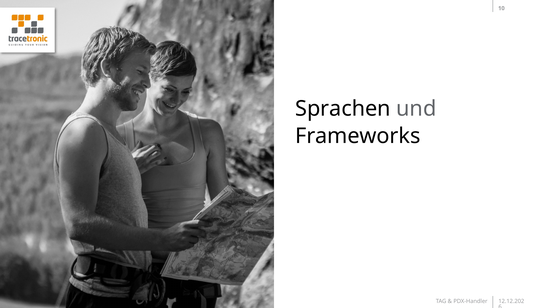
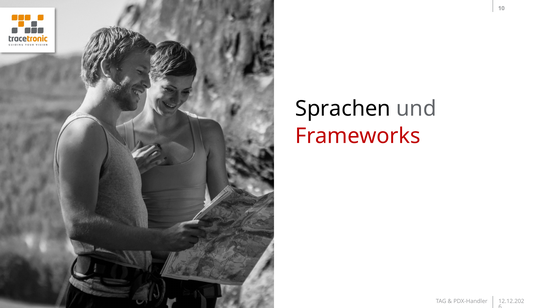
Frameworks colour: black -> red
